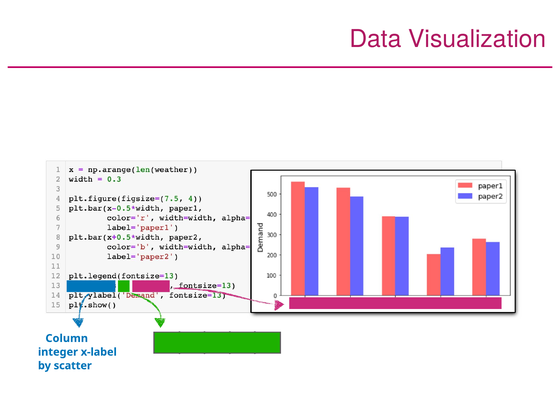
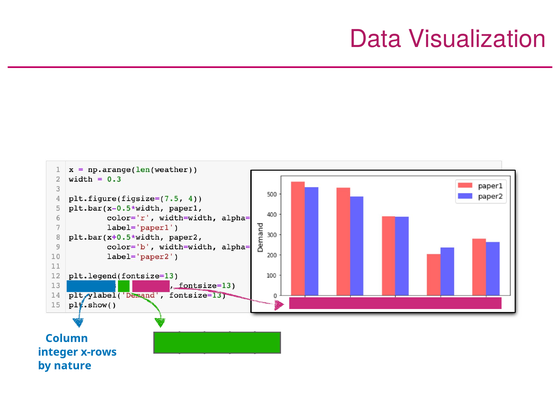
x-label: x-label -> x-rows
scatter: scatter -> nature
